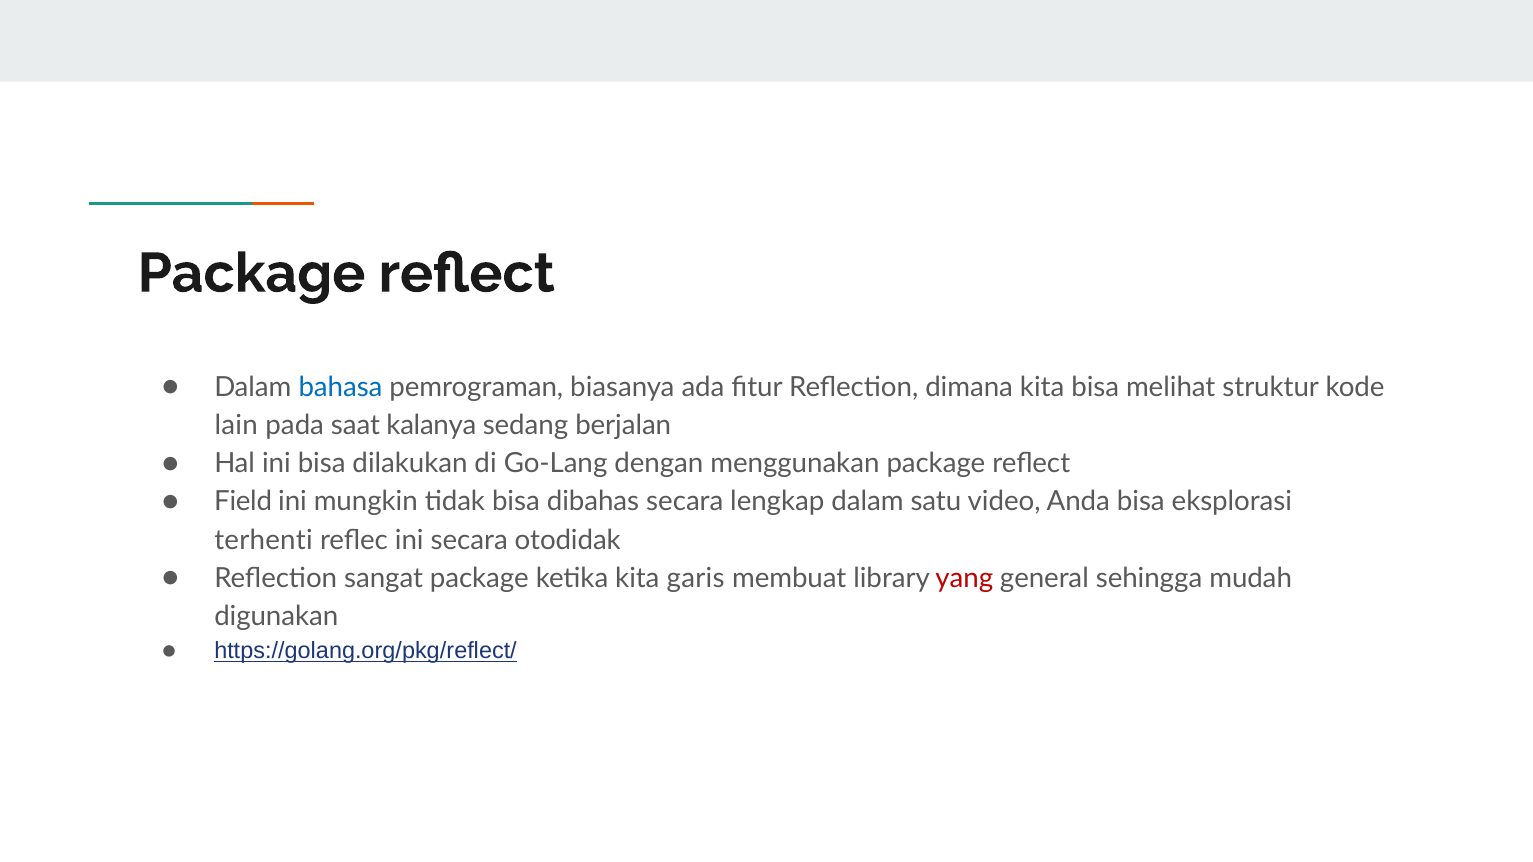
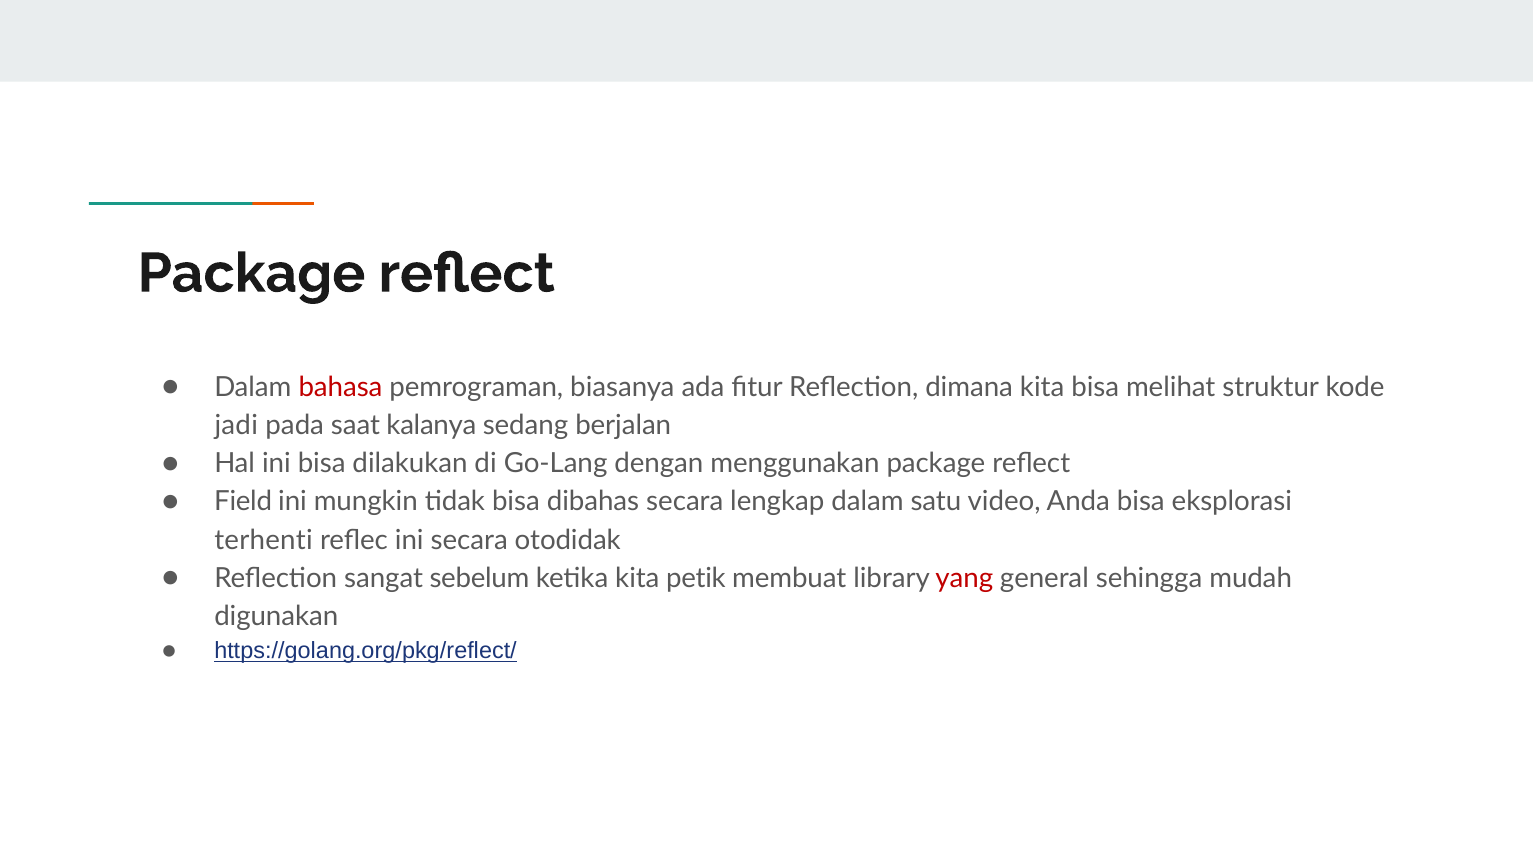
bahasa colour: blue -> red
lain: lain -> jadi
sangat package: package -> sebelum
garis: garis -> petik
